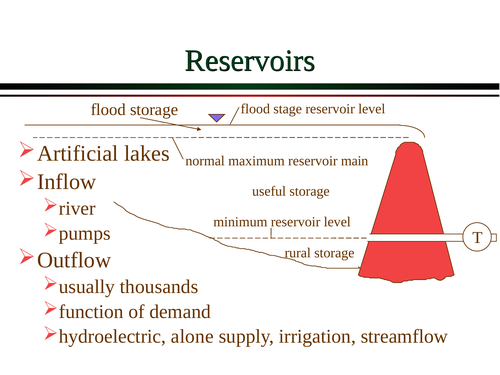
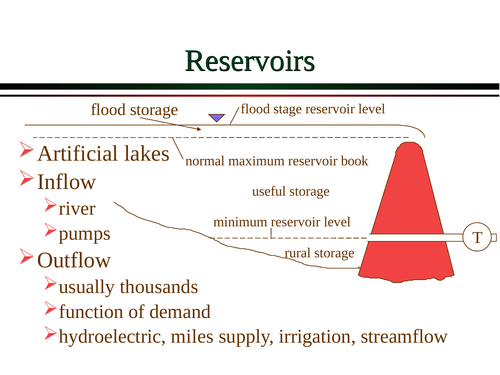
main: main -> book
alone: alone -> miles
